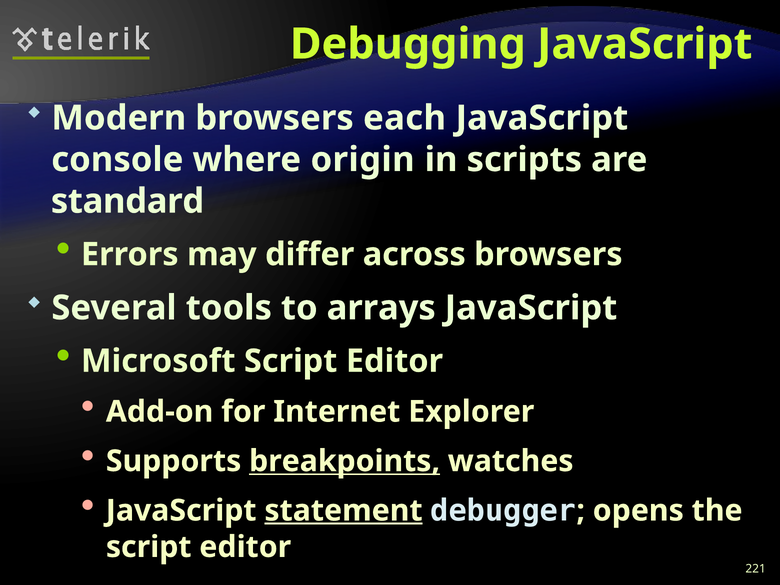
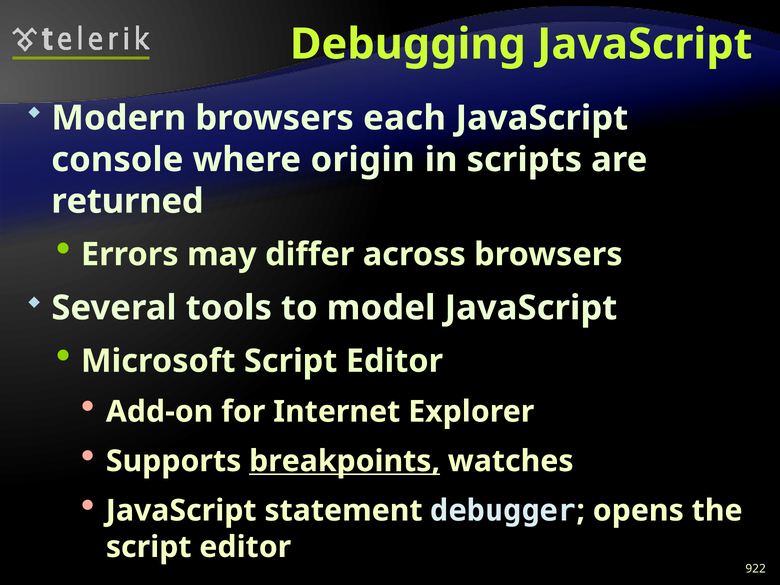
standard: standard -> returned
arrays: arrays -> model
statement underline: present -> none
221: 221 -> 922
